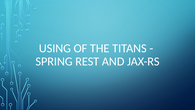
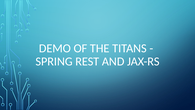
USING: USING -> DEMO
